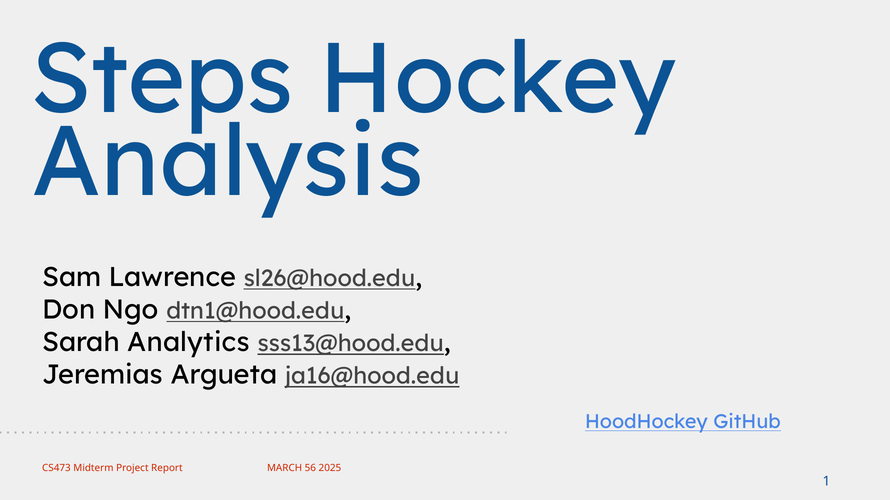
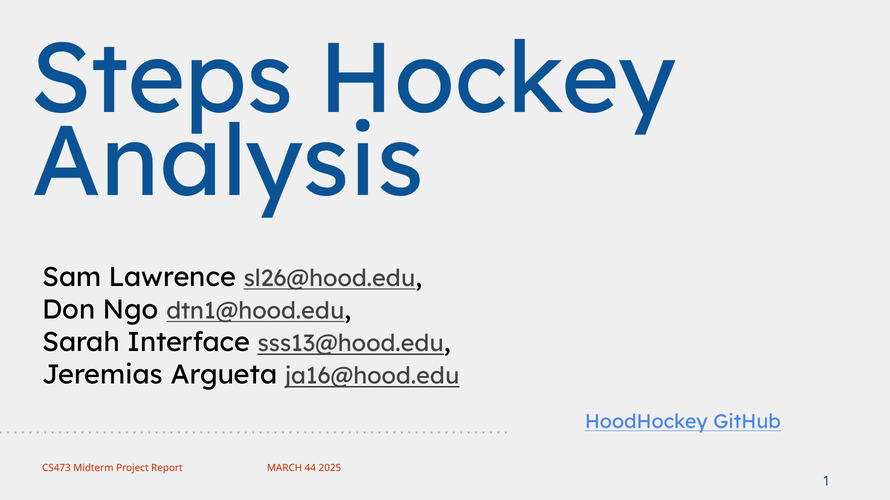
Analytics: Analytics -> Interface
56: 56 -> 44
